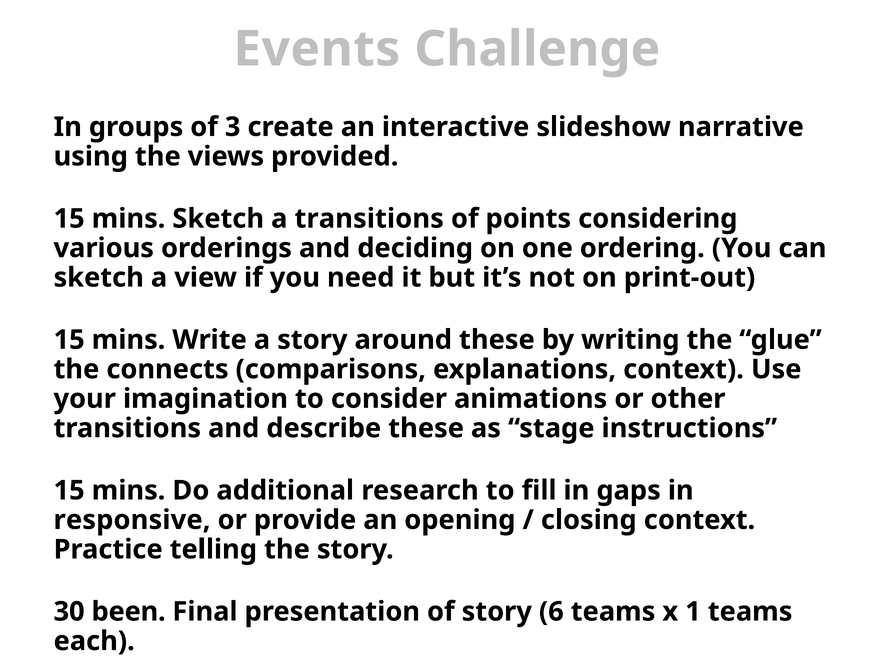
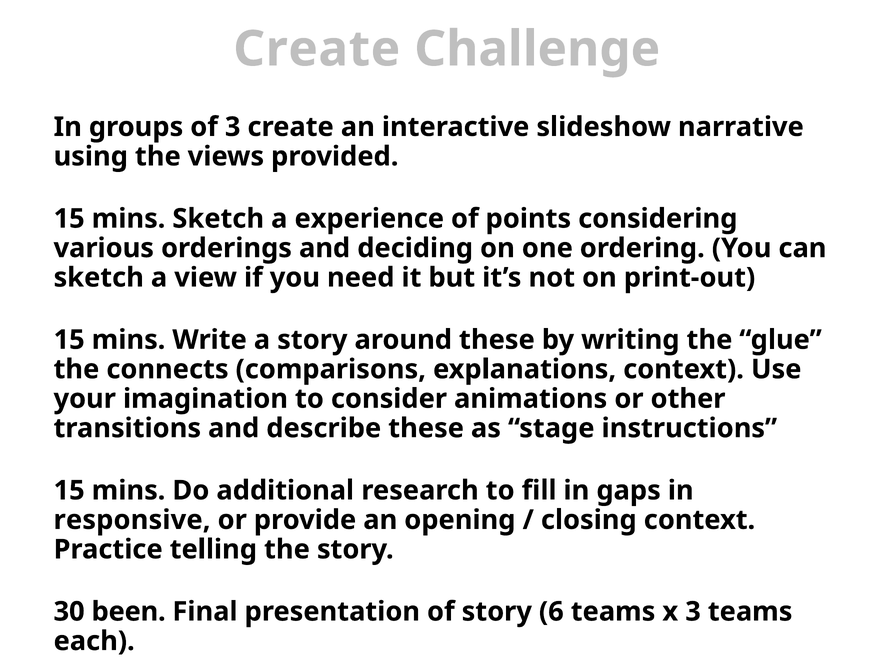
Events at (317, 49): Events -> Create
a transitions: transitions -> experience
x 1: 1 -> 3
